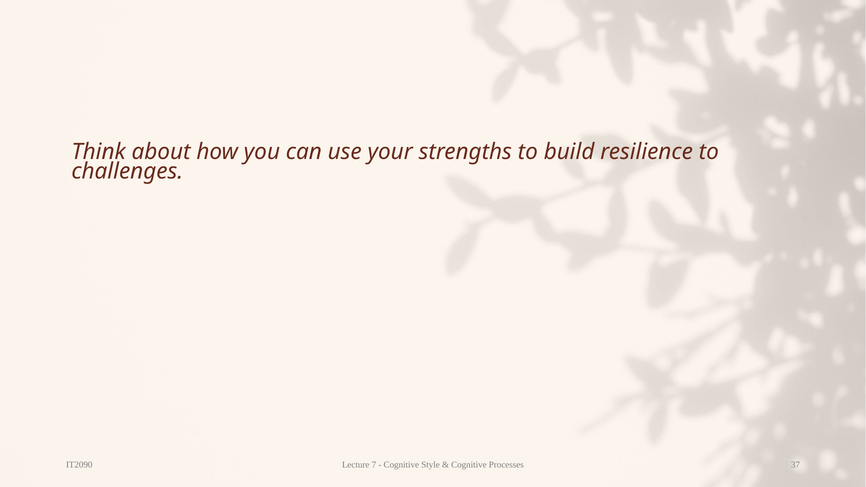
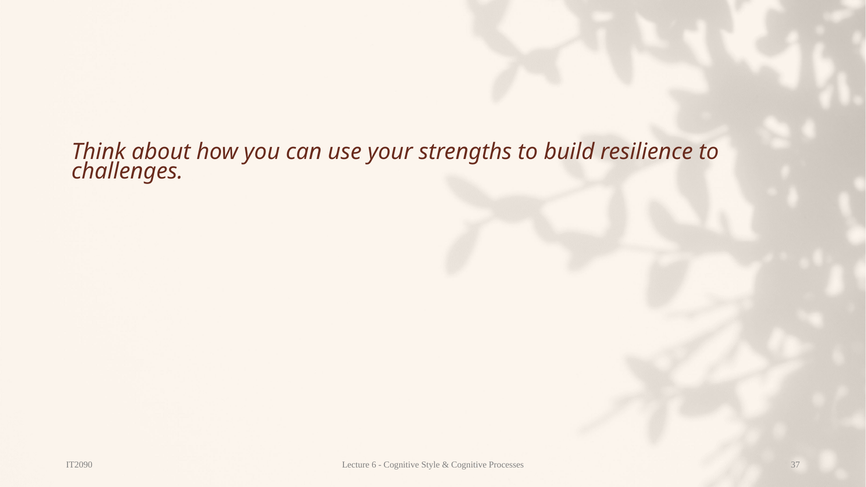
7: 7 -> 6
